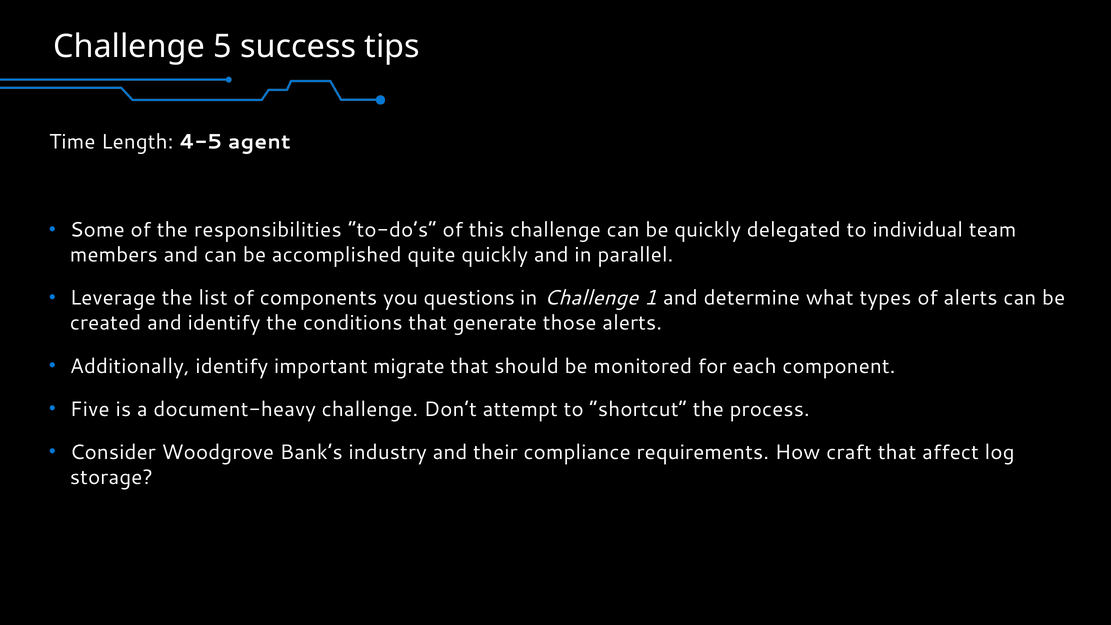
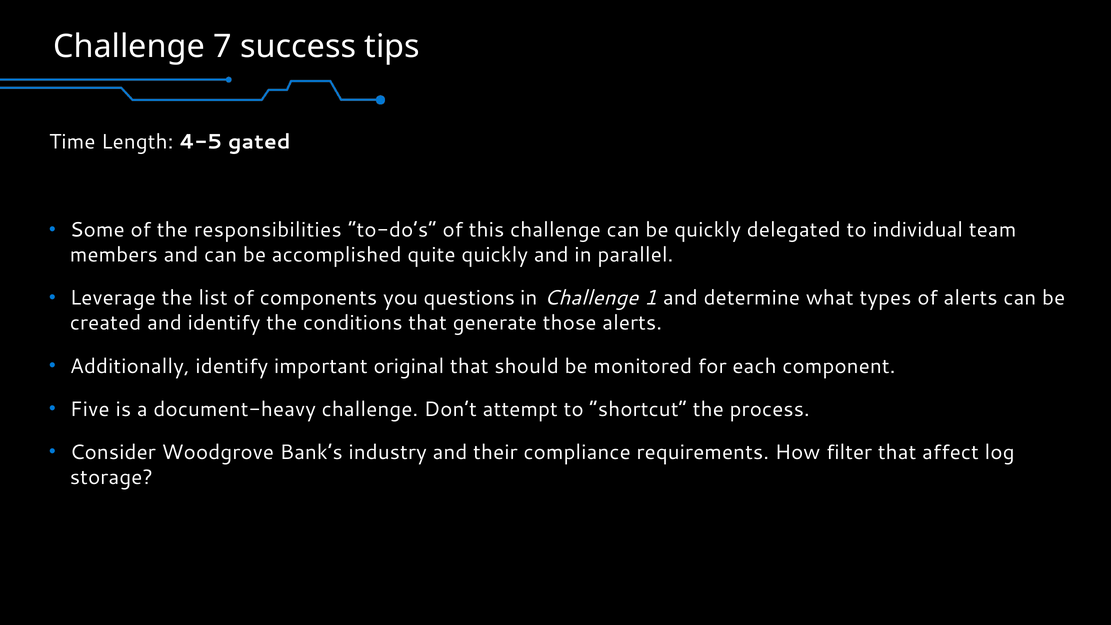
5: 5 -> 7
agent: agent -> gated
migrate: migrate -> original
craft: craft -> filter
